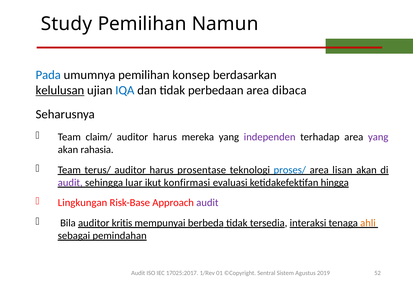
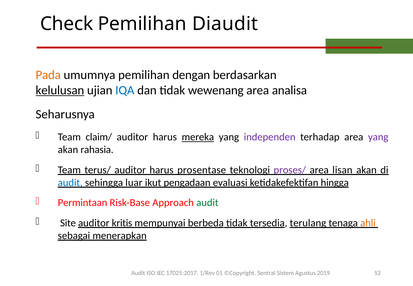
Study: Study -> Check
Namun: Namun -> Diaudit
Pada colour: blue -> orange
konsep: konsep -> dengan
perbedaan: perbedaan -> wewenang
dibaca: dibaca -> analisa
mereka underline: none -> present
proses/ colour: blue -> purple
audit at (70, 183) colour: purple -> blue
konfirmasi: konfirmasi -> pengadaan
Lingkungan: Lingkungan -> Permintaan
audit at (207, 203) colour: purple -> green
Bila: Bila -> Site
interaksi: interaksi -> terulang
pemindahan: pemindahan -> menerapkan
